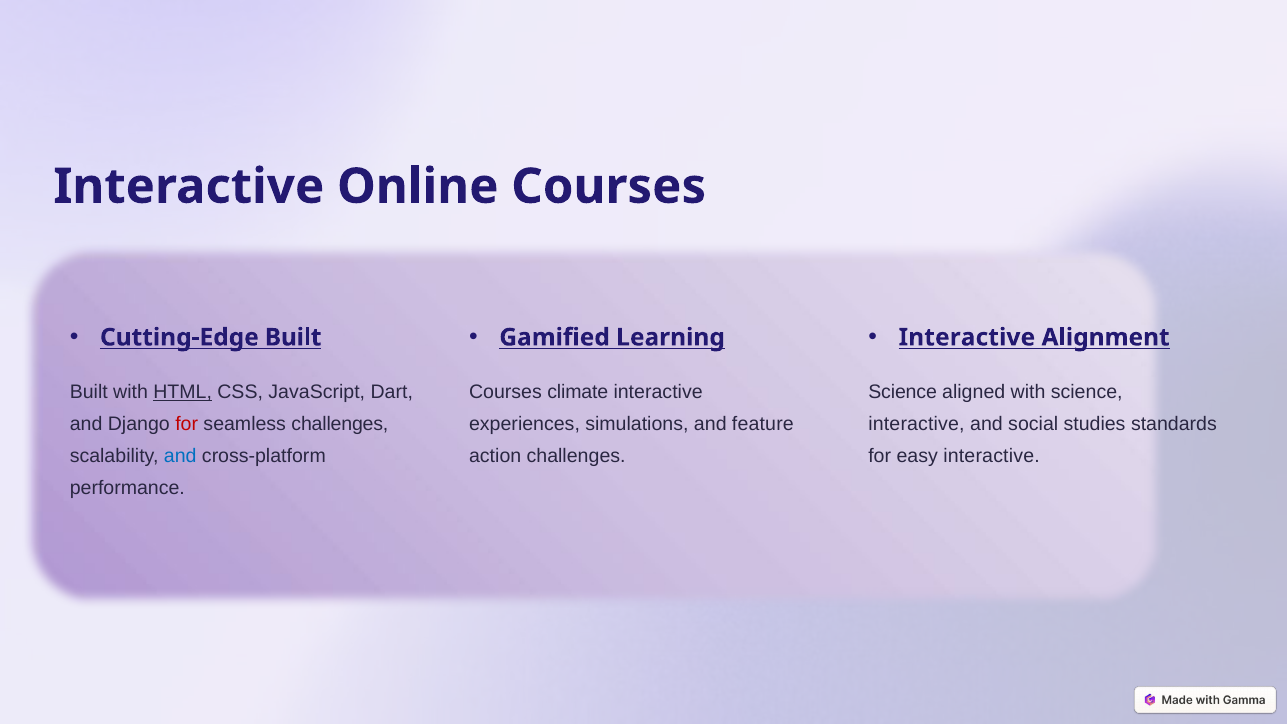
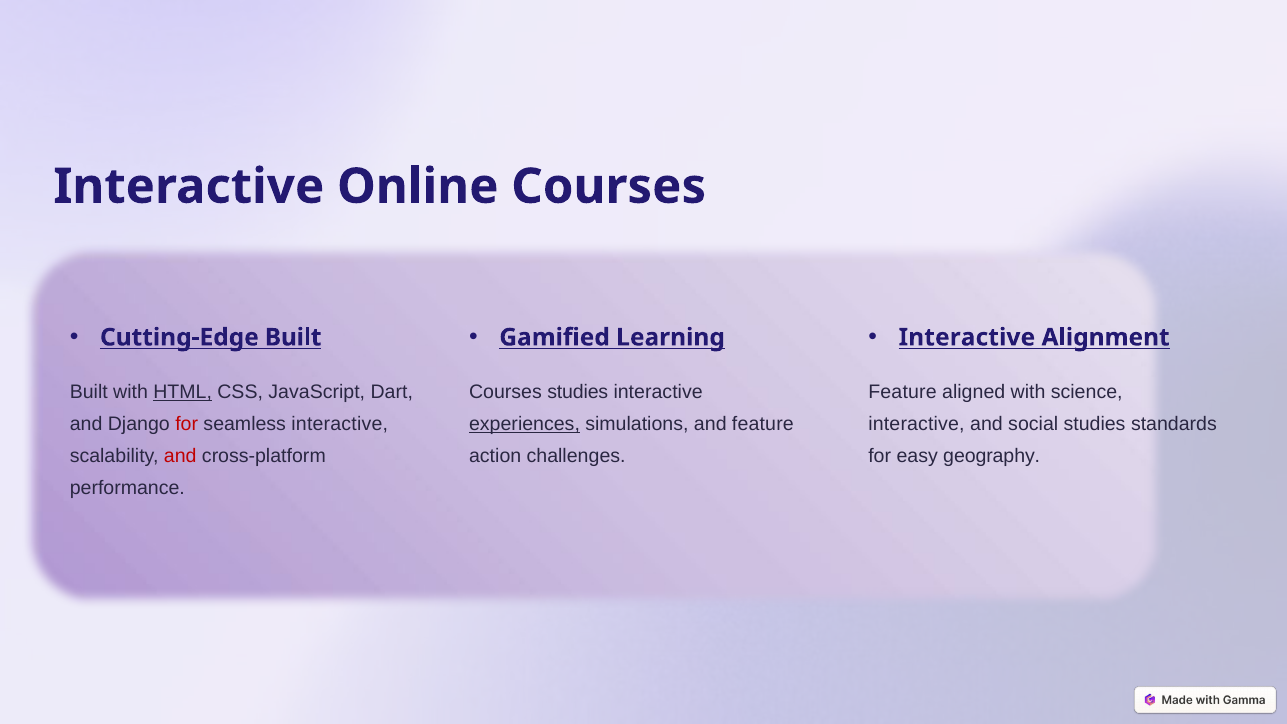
Courses climate: climate -> studies
Science at (903, 392): Science -> Feature
seamless challenges: challenges -> interactive
experiences underline: none -> present
and at (180, 456) colour: blue -> red
easy interactive: interactive -> geography
